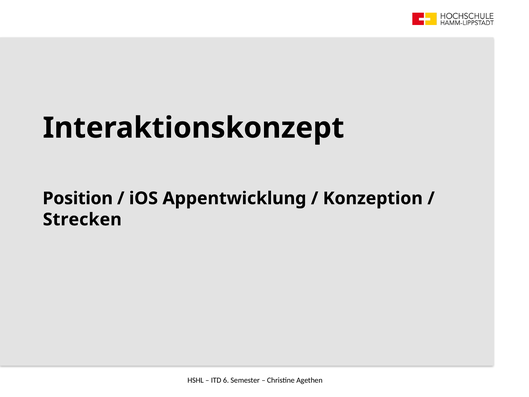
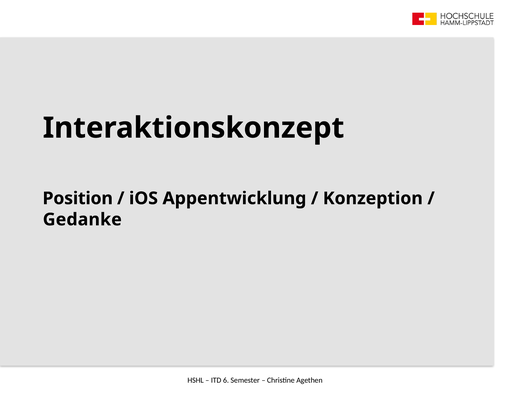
Strecken: Strecken -> Gedanke
